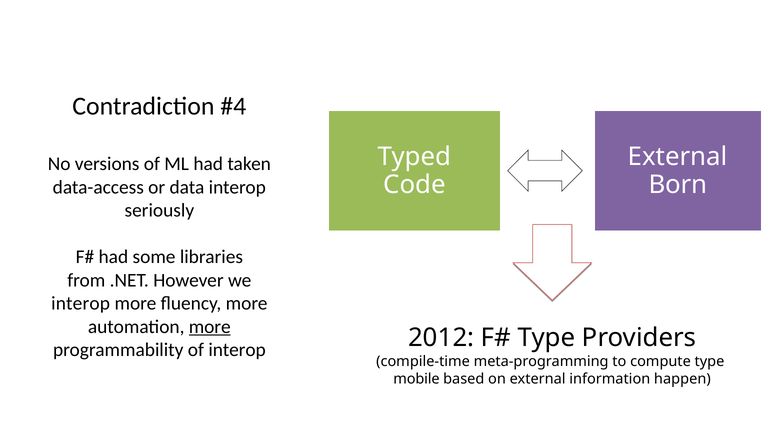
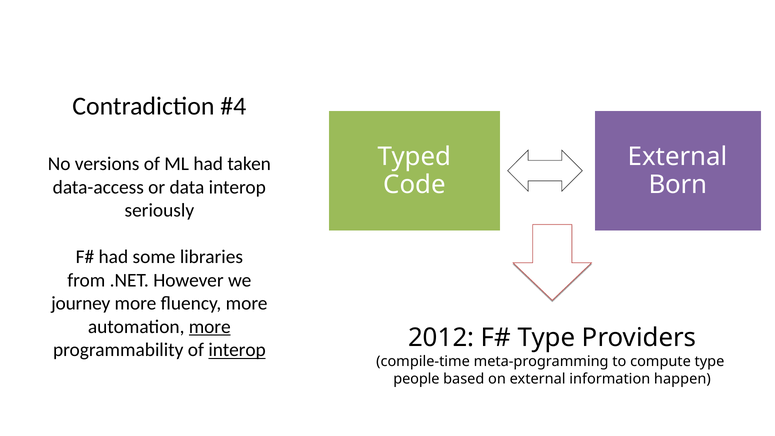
interop at (81, 303): interop -> journey
interop at (237, 350) underline: none -> present
mobile: mobile -> people
